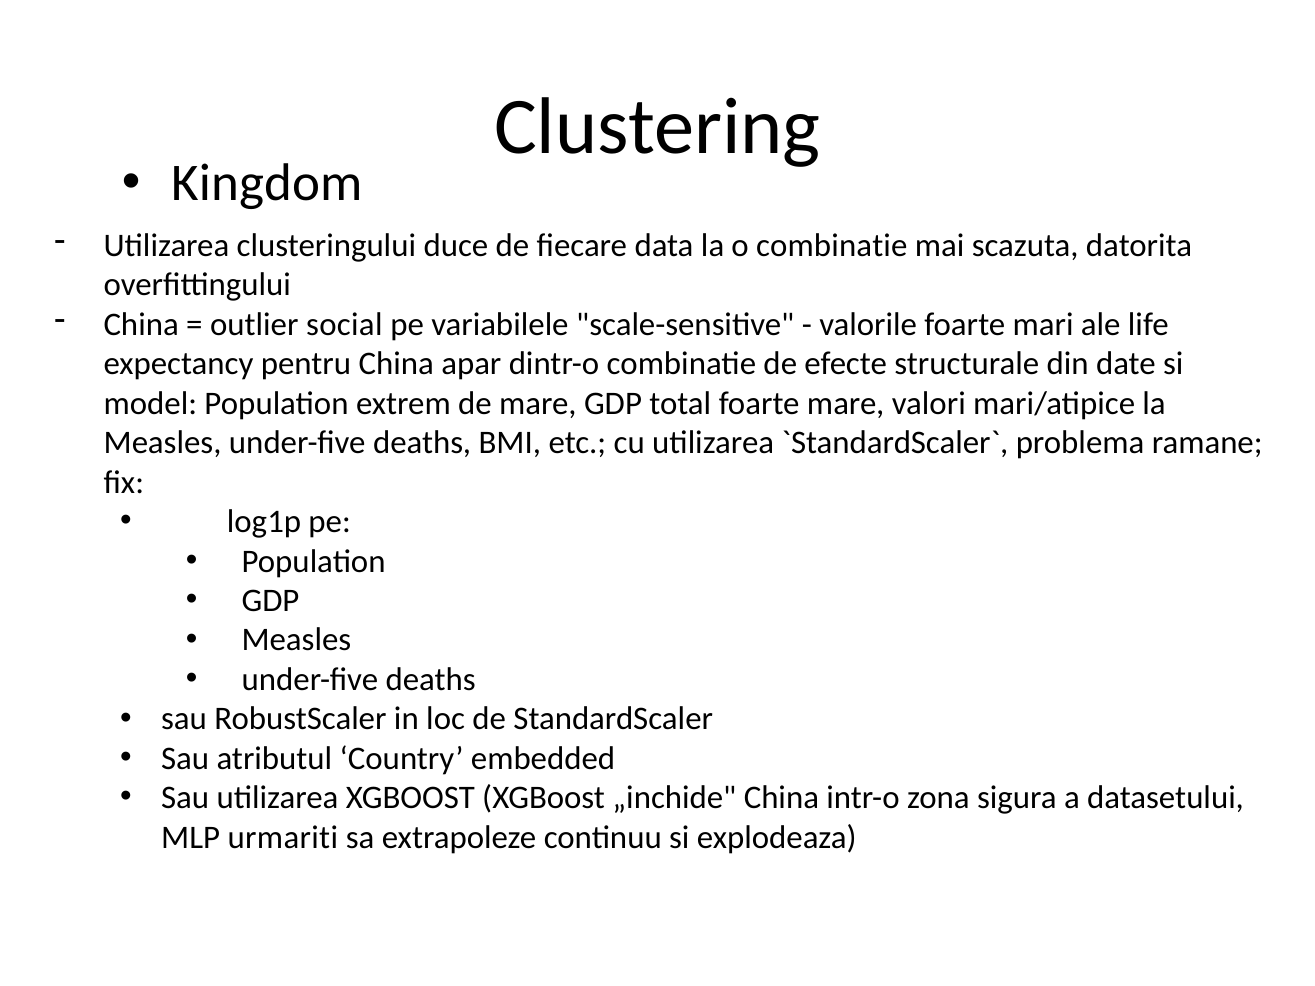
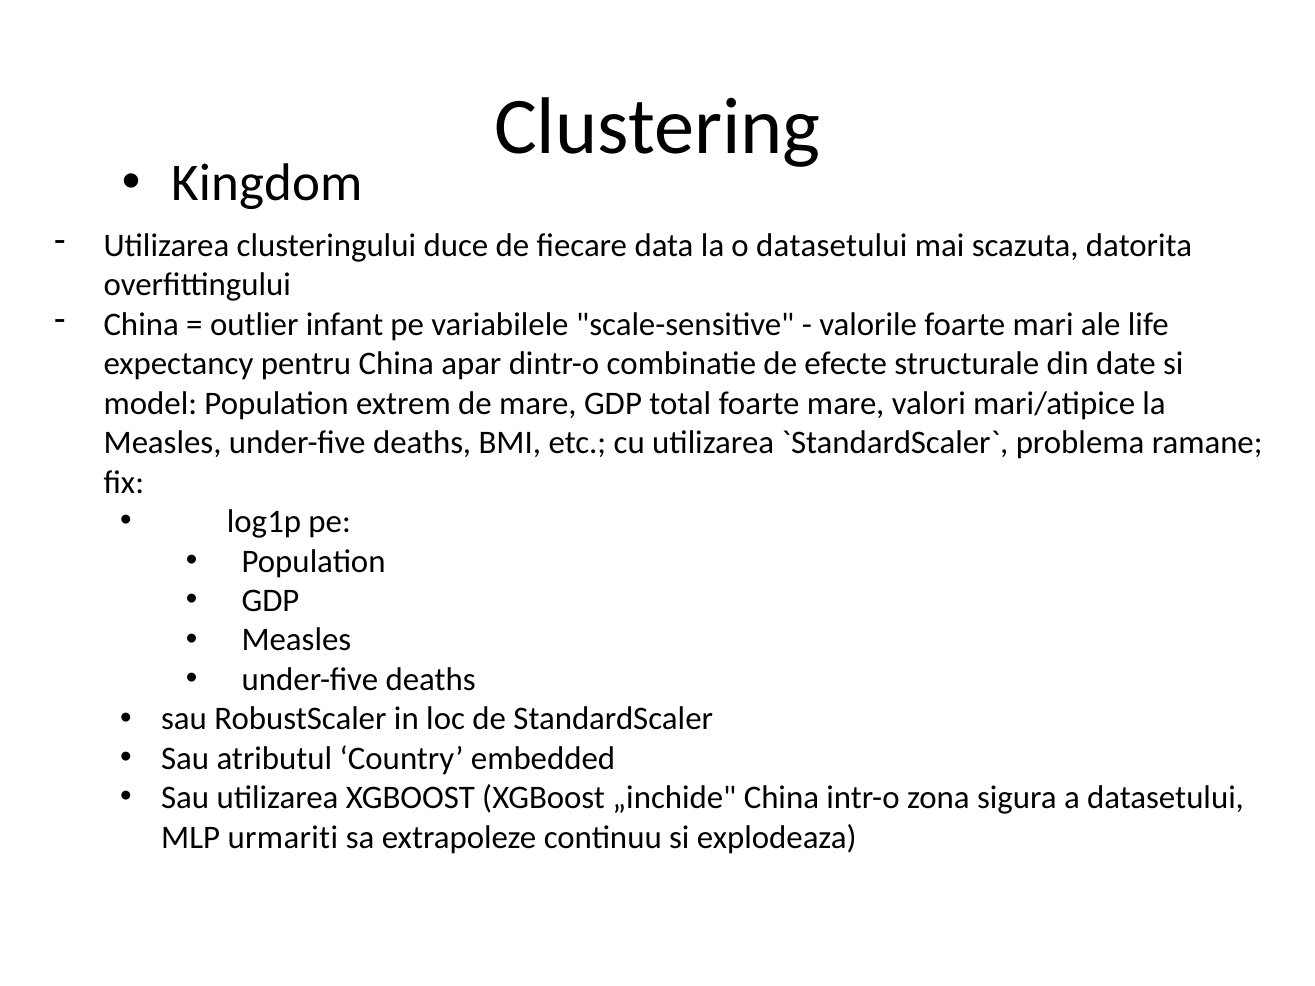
o combinatie: combinatie -> datasetului
social: social -> infant
